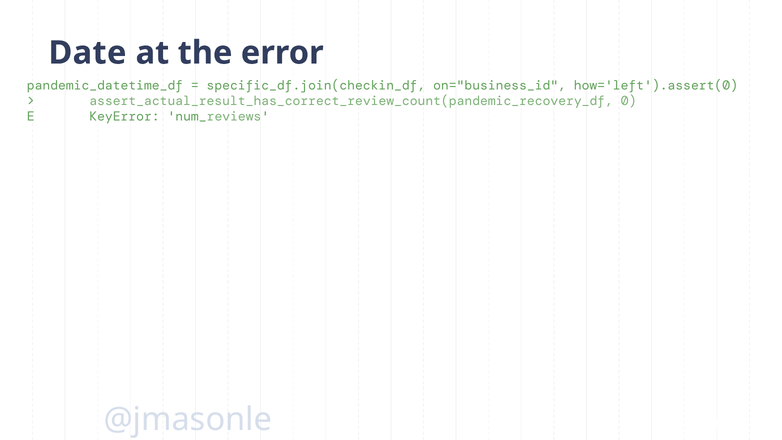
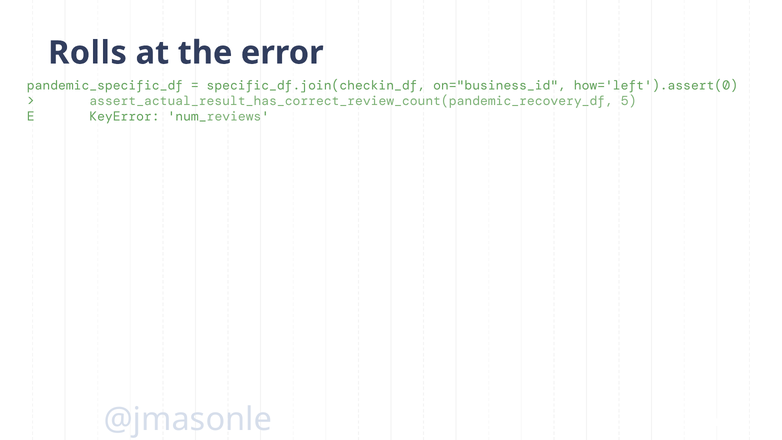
Date: Date -> Rolls
pandemic_datetime_df: pandemic_datetime_df -> pandemic_specific_df
0: 0 -> 5
